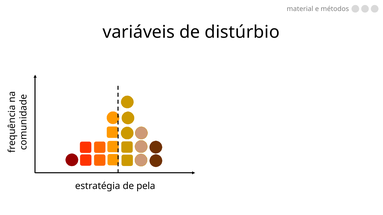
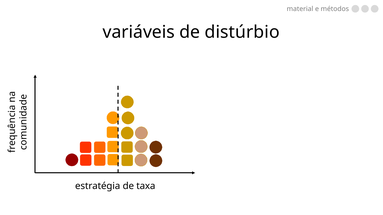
pela: pela -> taxa
